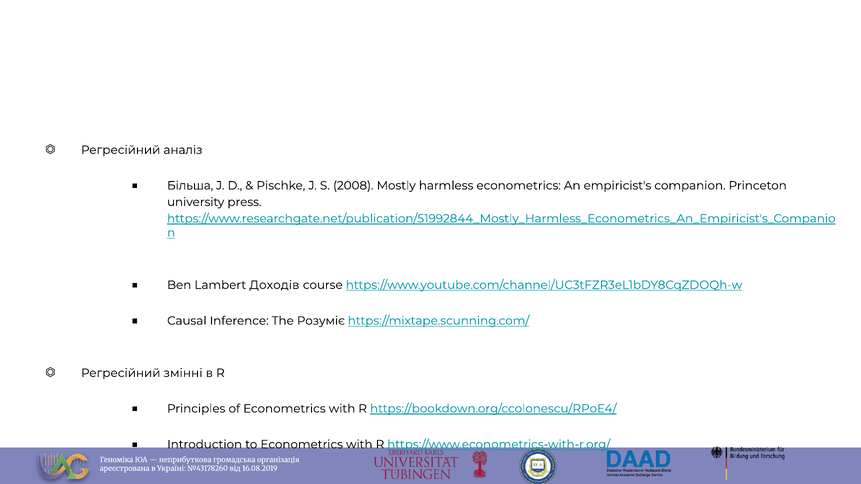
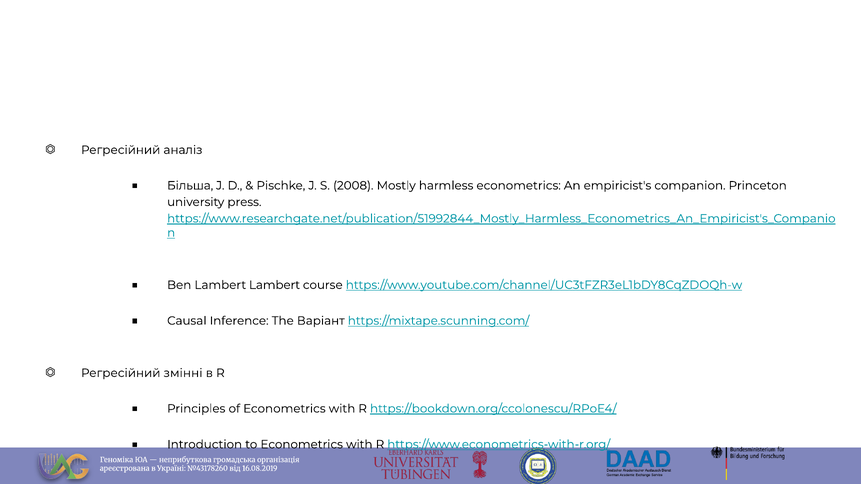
Lambert Доходів: Доходів -> Lambert
Розуміє: Розуміє -> Варіант
